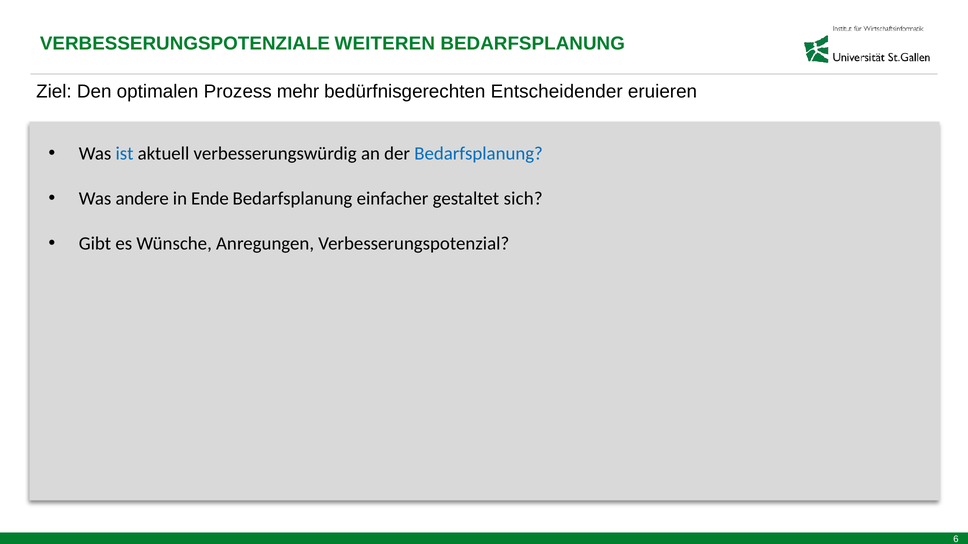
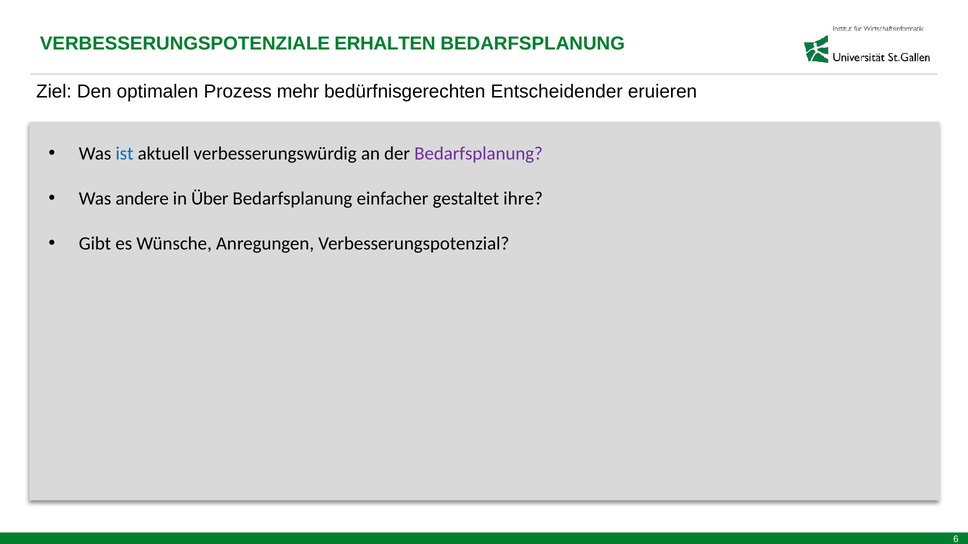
WEITEREN: WEITEREN -> ERHALTEN
Bedarfsplanung at (479, 154) colour: blue -> purple
Ende: Ende -> Über
sich: sich -> ihre
